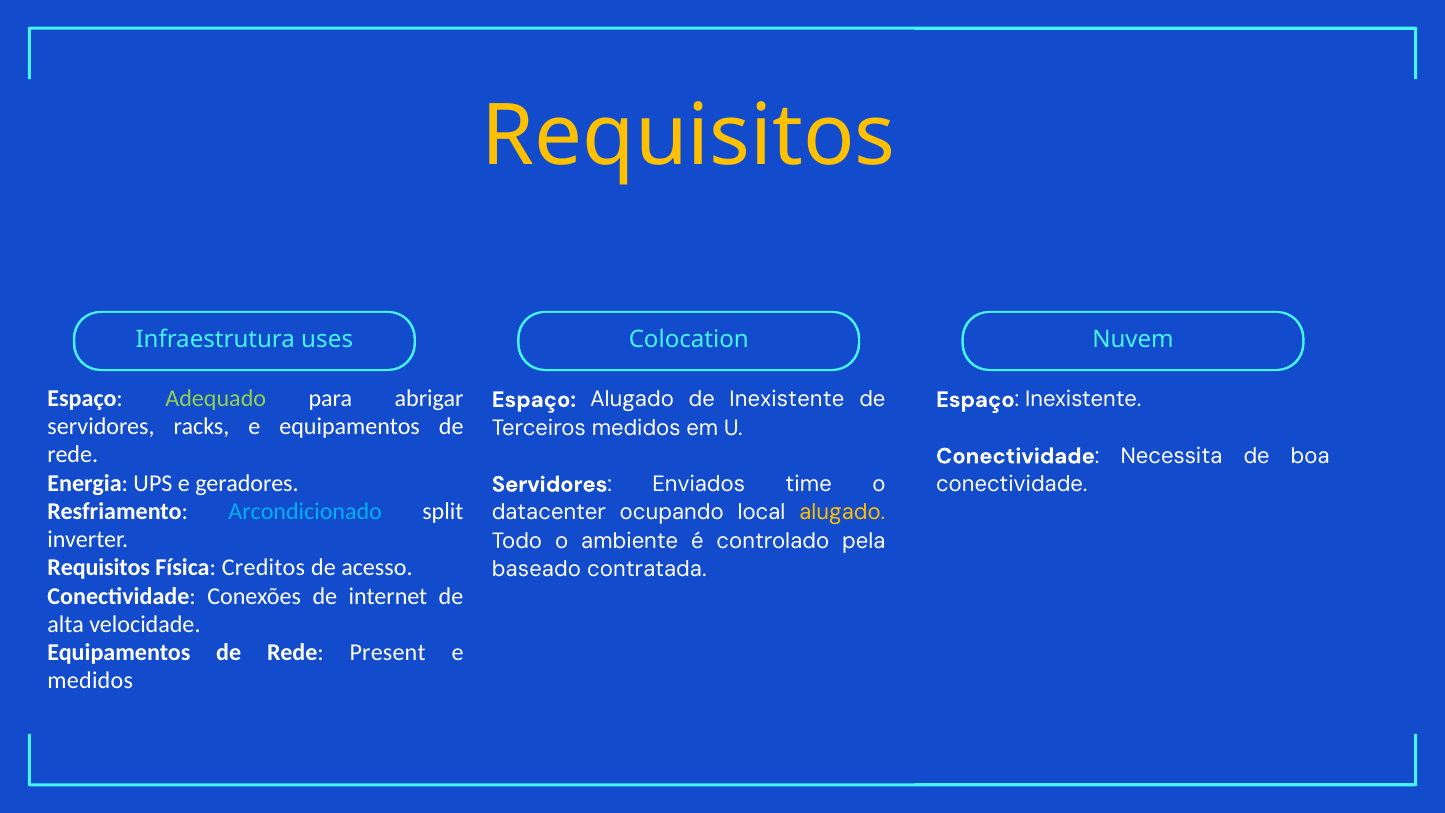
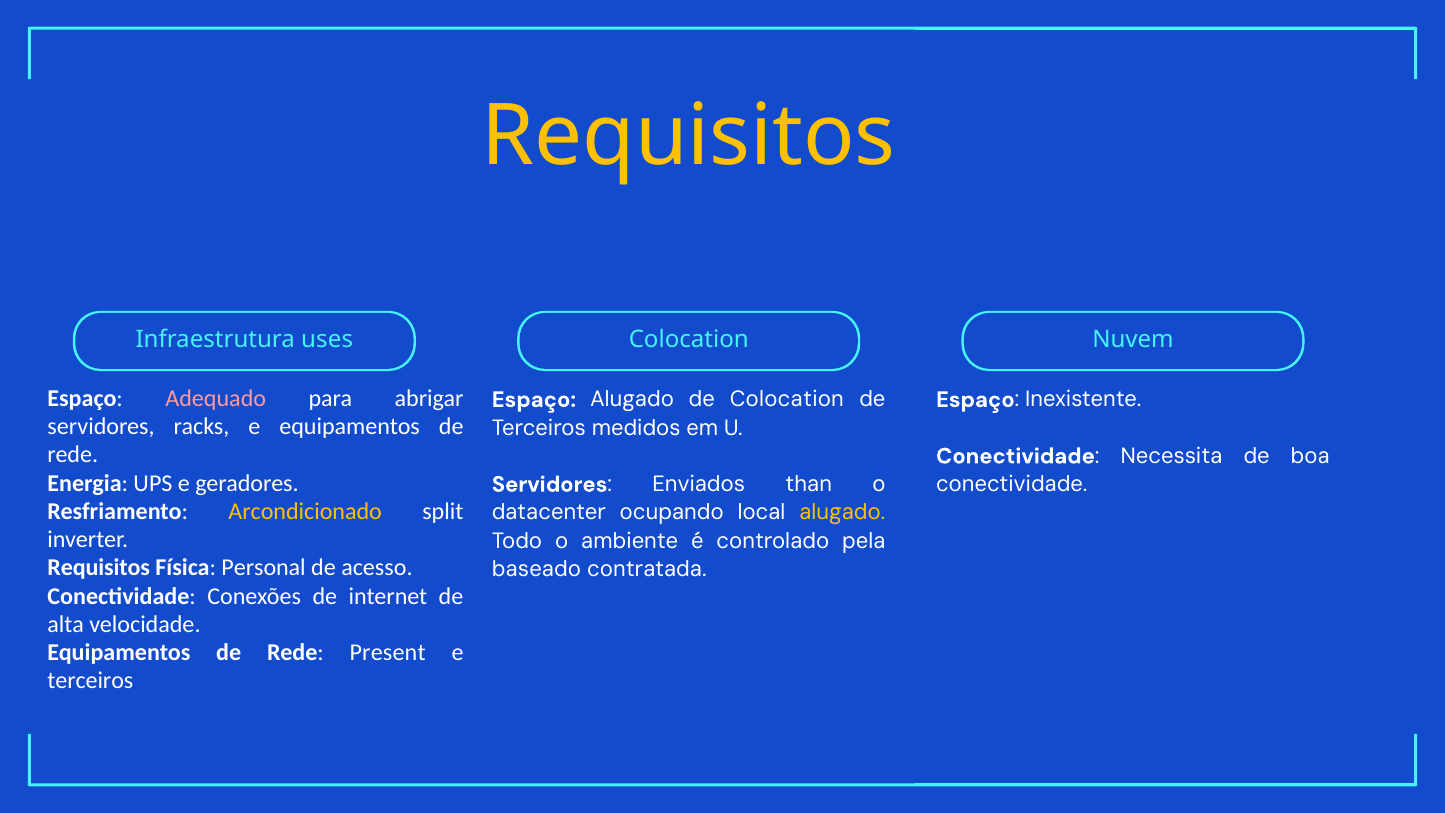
Adequado colour: light green -> pink
de Inexistente: Inexistente -> Colocation
time: time -> than
Arcondicionado colour: light blue -> yellow
Creditos: Creditos -> Personal
medidos at (90, 681): medidos -> terceiros
